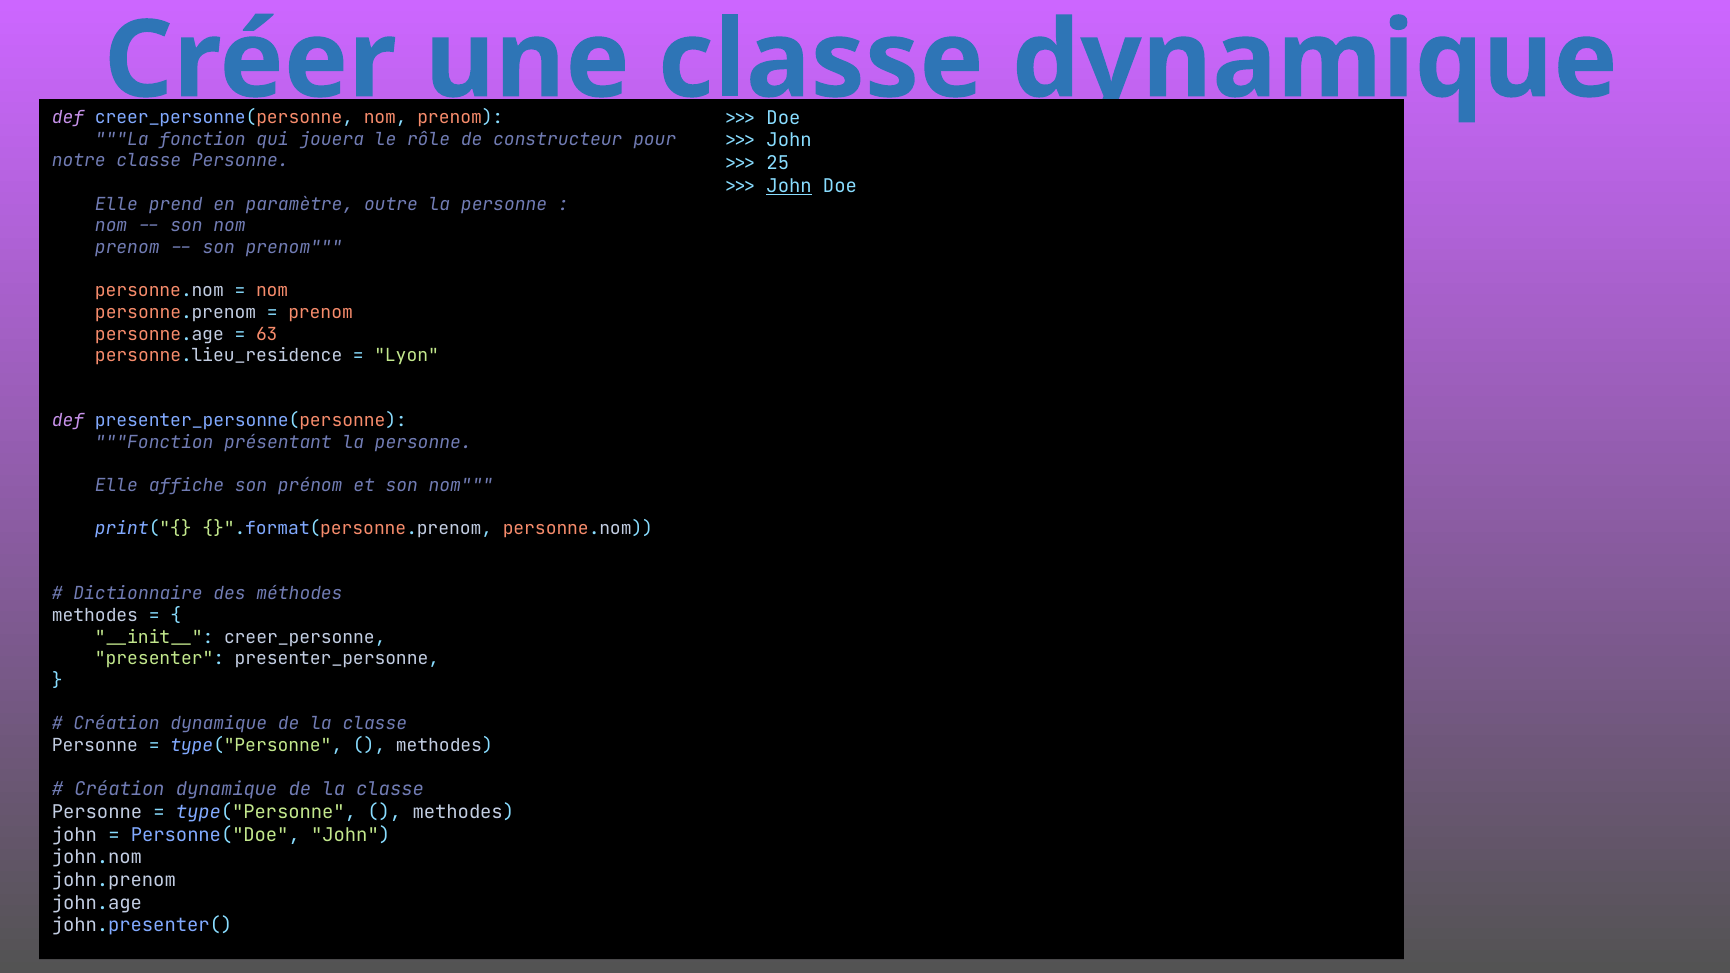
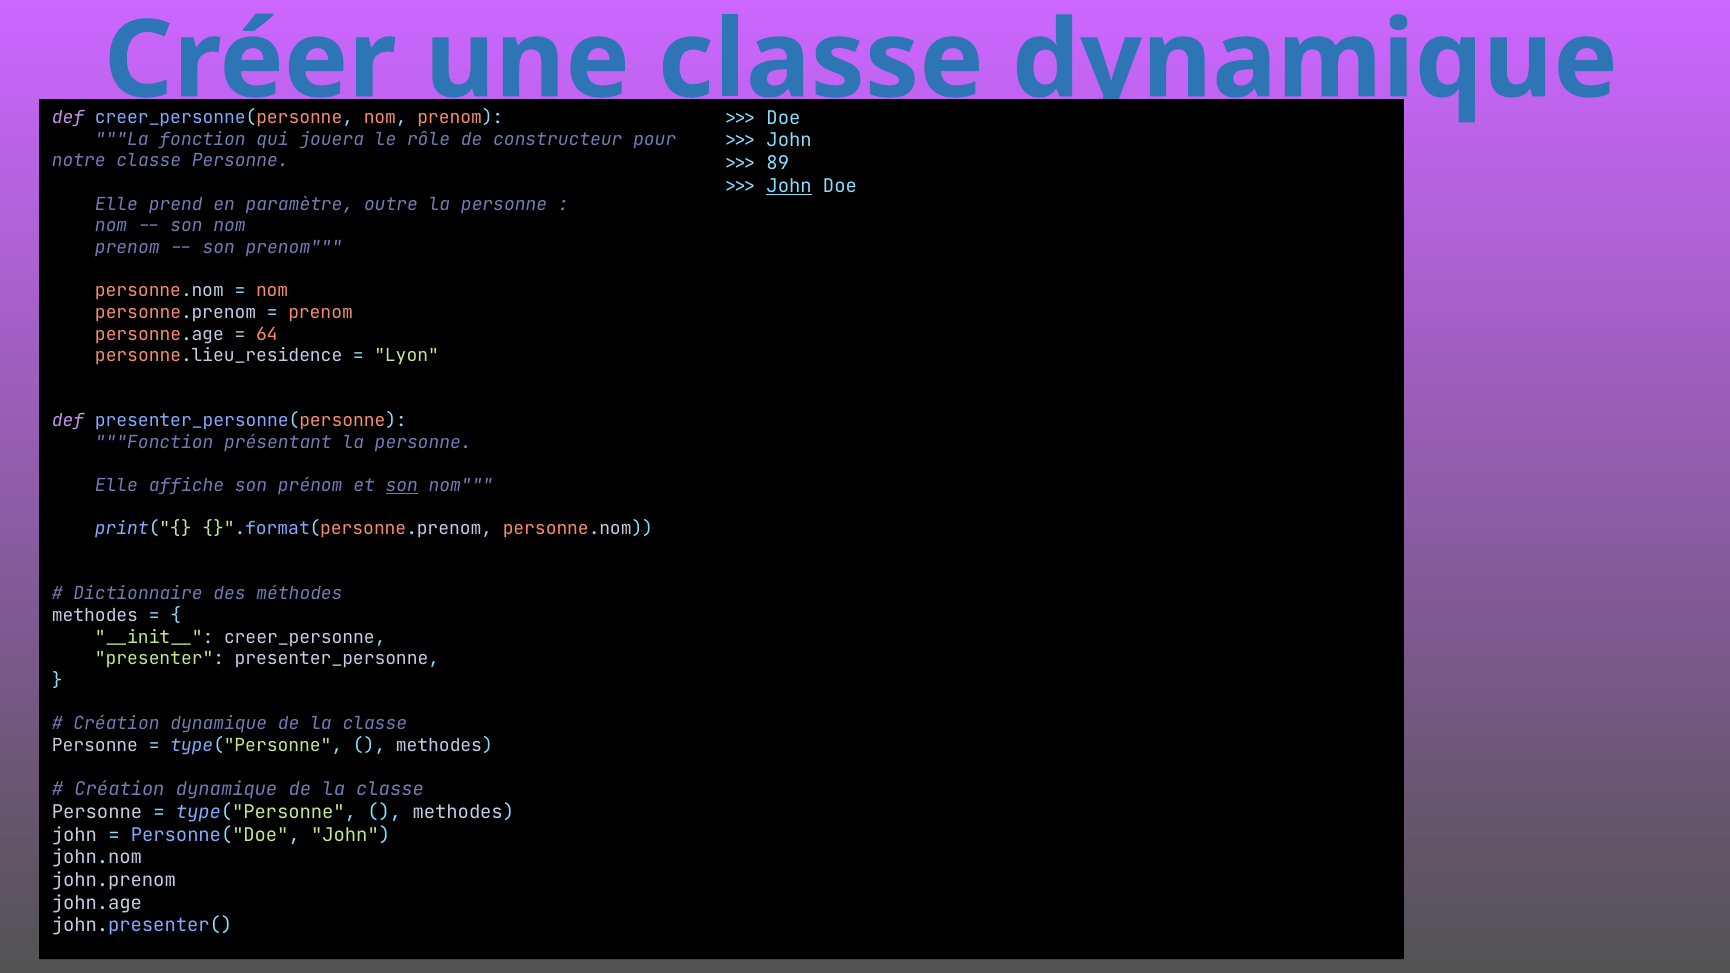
25: 25 -> 89
63: 63 -> 64
son at (402, 486) underline: none -> present
